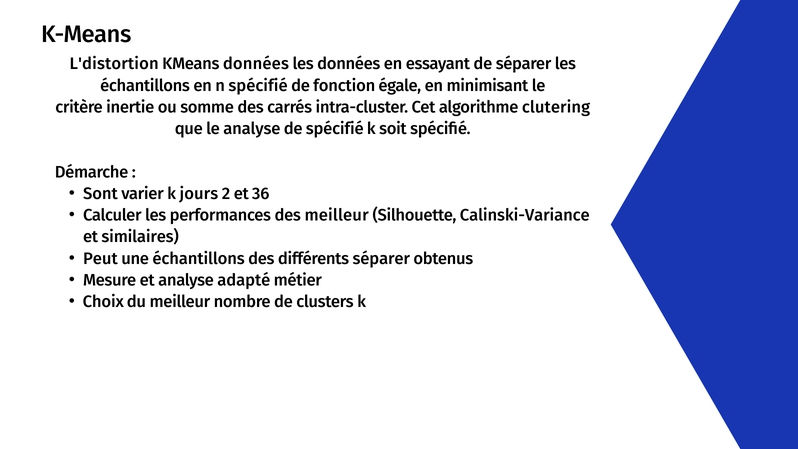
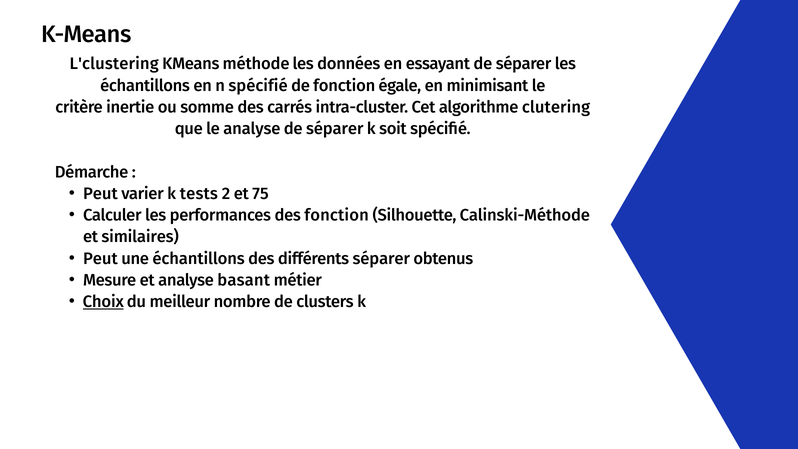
L'distortion: L'distortion -> L'clustering
KMeans données: données -> méthode
spécifié at (335, 129): spécifié -> séparer
Sont at (100, 194): Sont -> Peut
jours: jours -> tests
36: 36 -> 75
des meilleur: meilleur -> fonction
Calinski-Variance: Calinski-Variance -> Calinski-Méthode
adapté: adapté -> basant
Choix underline: none -> present
